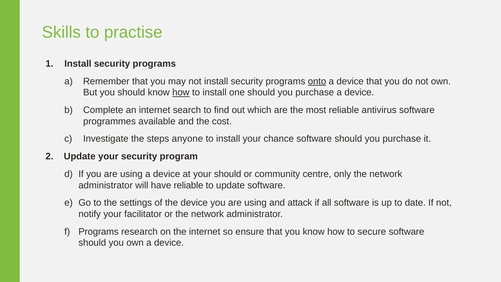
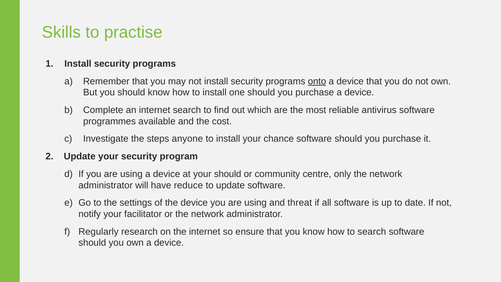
how at (181, 92) underline: present -> none
have reliable: reliable -> reduce
attack: attack -> threat
Programs at (99, 231): Programs -> Regularly
to secure: secure -> search
